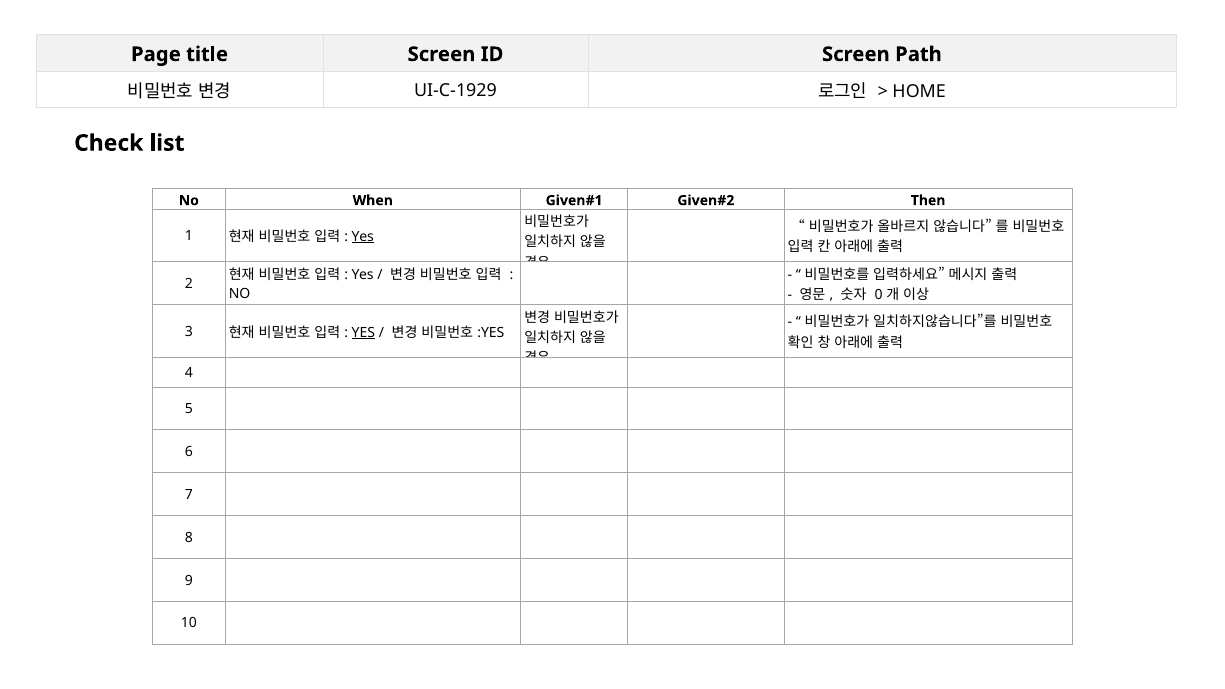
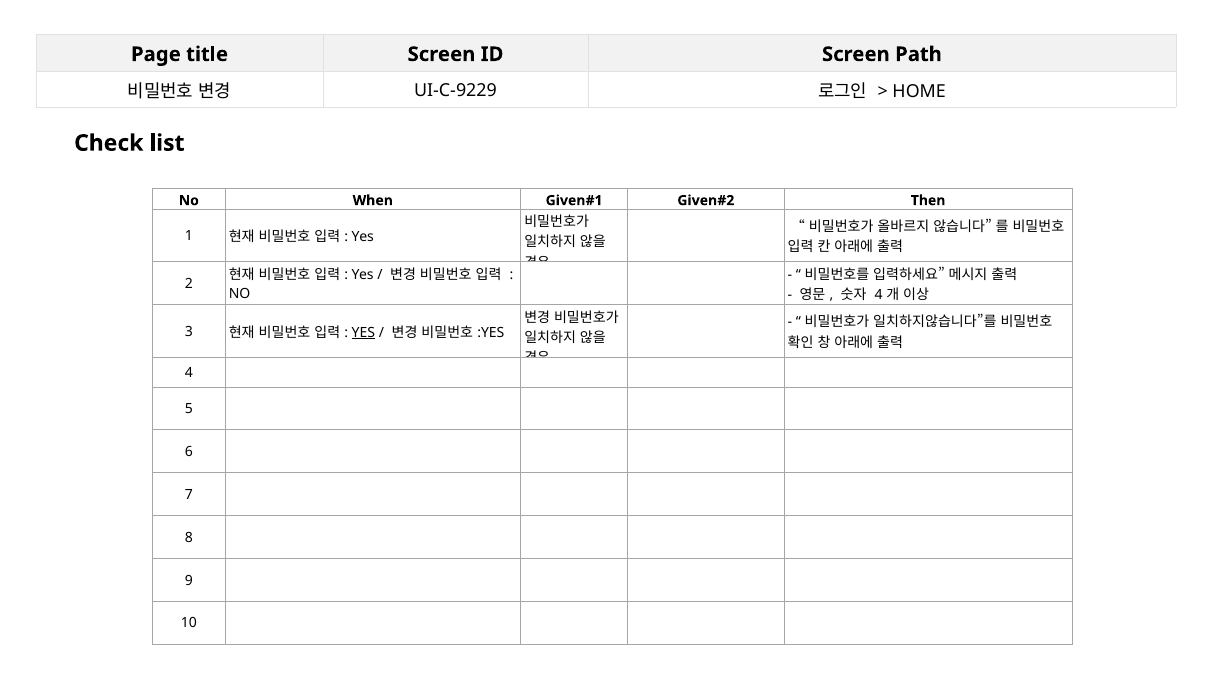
UI-C-1929: UI-C-1929 -> UI-C-9229
Yes at (363, 237) underline: present -> none
0 at (879, 295): 0 -> 4
